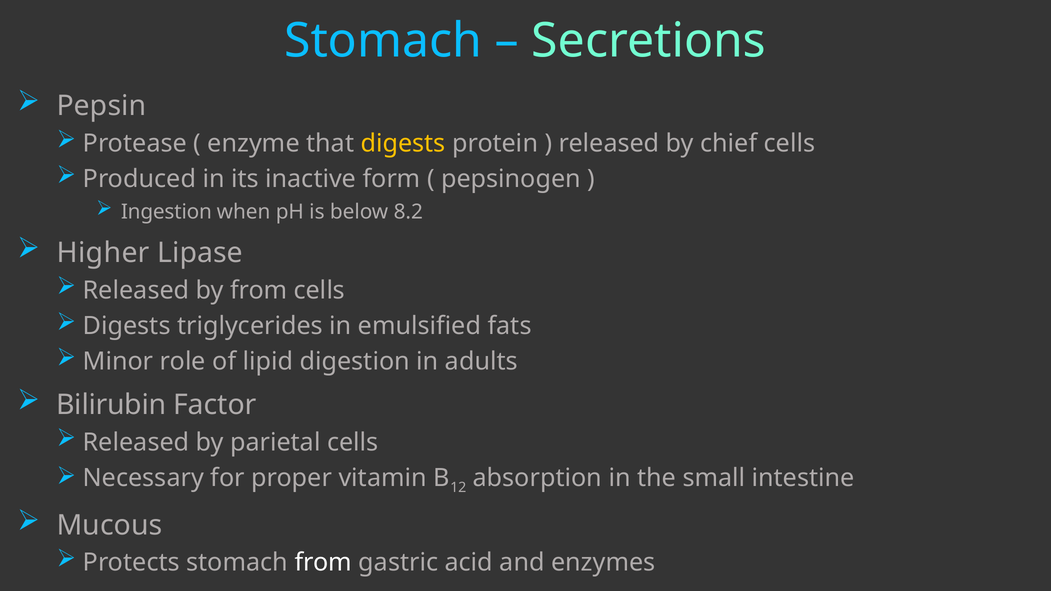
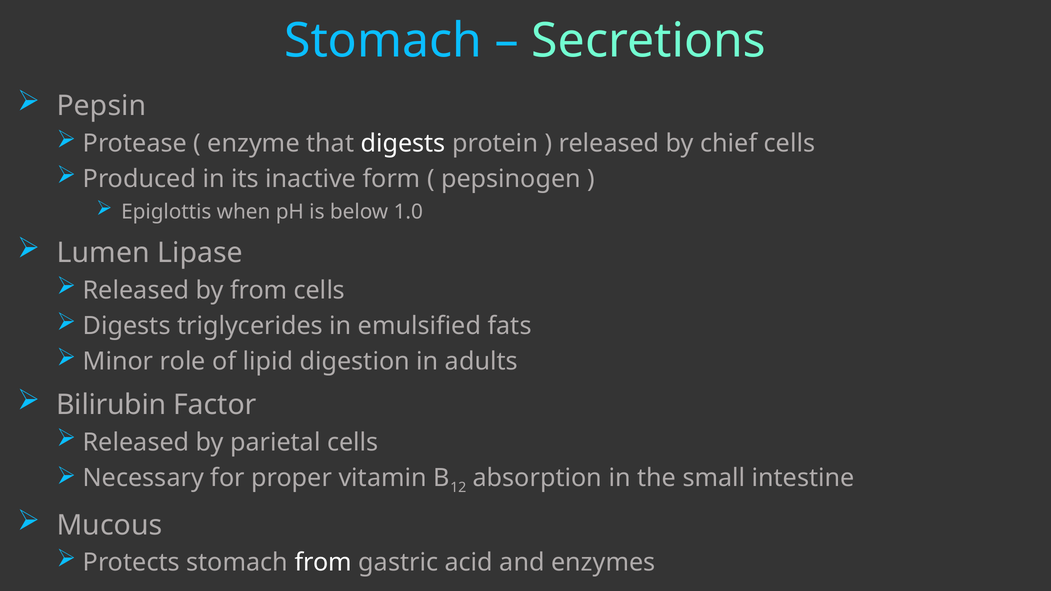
digests at (403, 144) colour: yellow -> white
Ingestion: Ingestion -> Epiglottis
8.2: 8.2 -> 1.0
Higher: Higher -> Lumen
